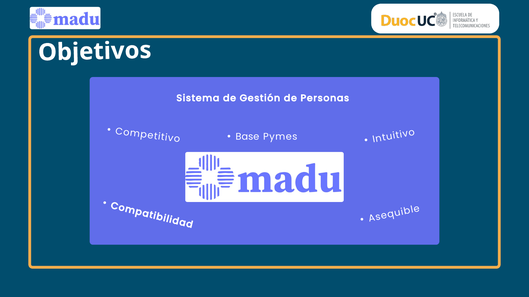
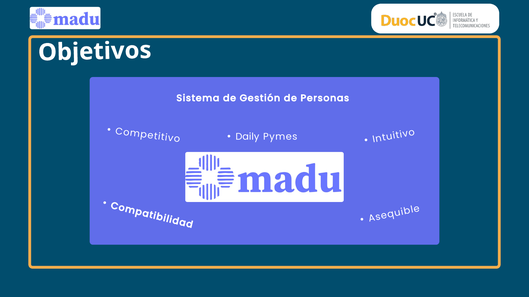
Base: Base -> Daily
